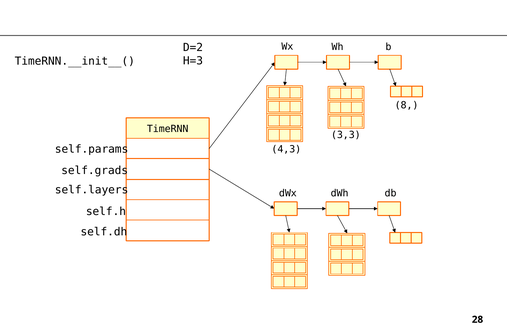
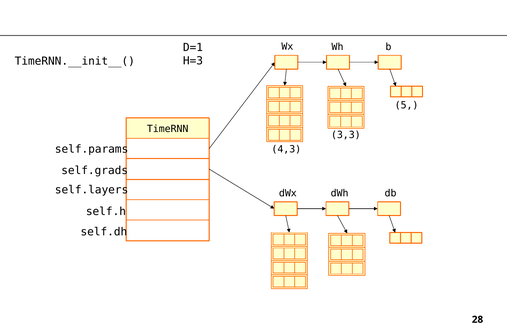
D=2: D=2 -> D=1
8: 8 -> 5
